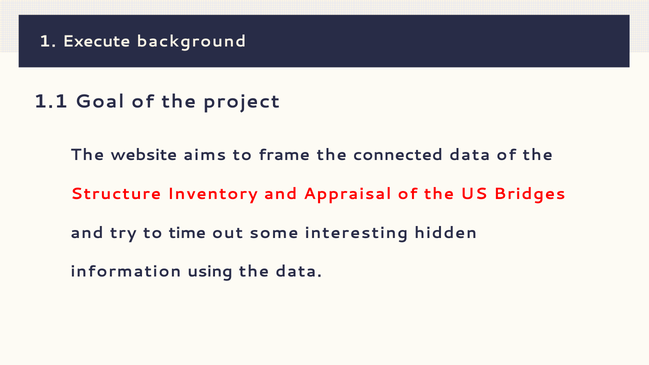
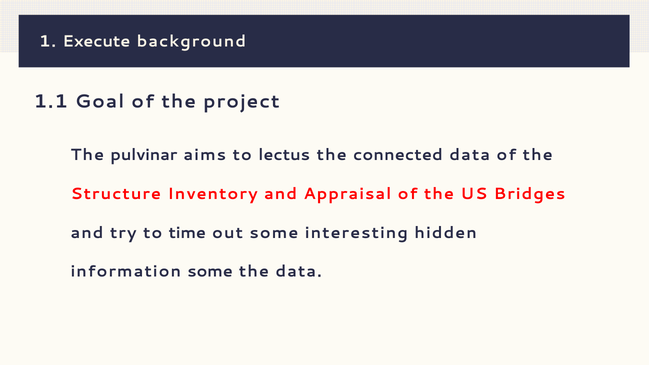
website: website -> pulvinar
frame: frame -> lectus
information using: using -> some
